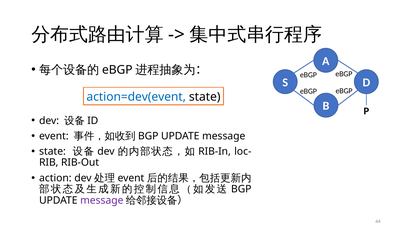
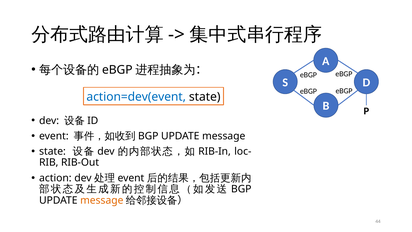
message at (102, 200) colour: purple -> orange
